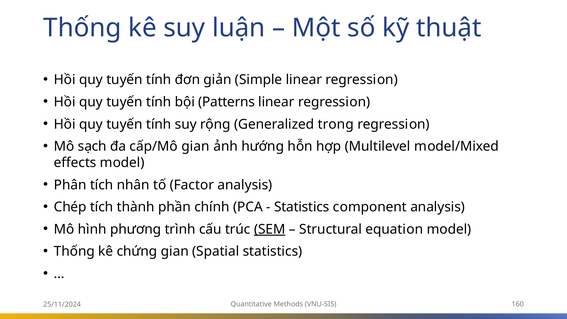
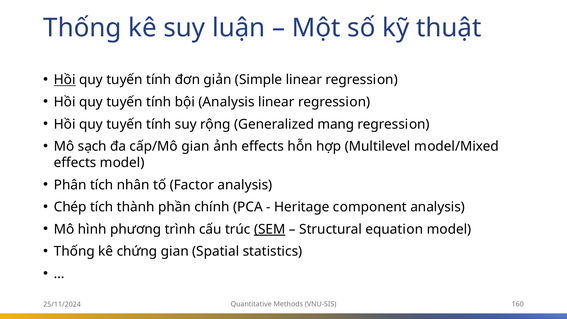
Hồi at (65, 80) underline: none -> present
bội Patterns: Patterns -> Analysis
trọng: trọng -> mang
ảnh hướng: hướng -> effects
Statistics at (302, 207): Statistics -> Heritage
